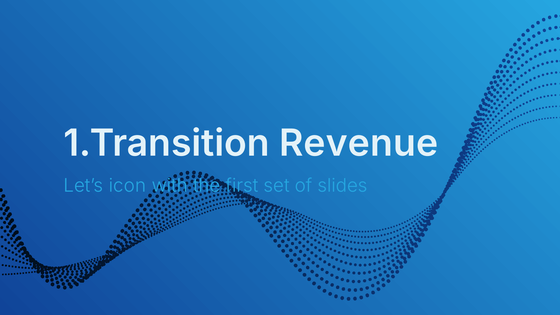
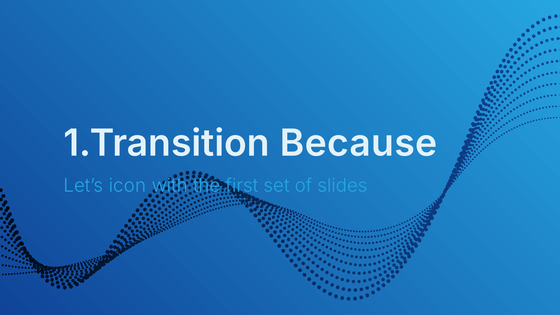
Revenue: Revenue -> Because
